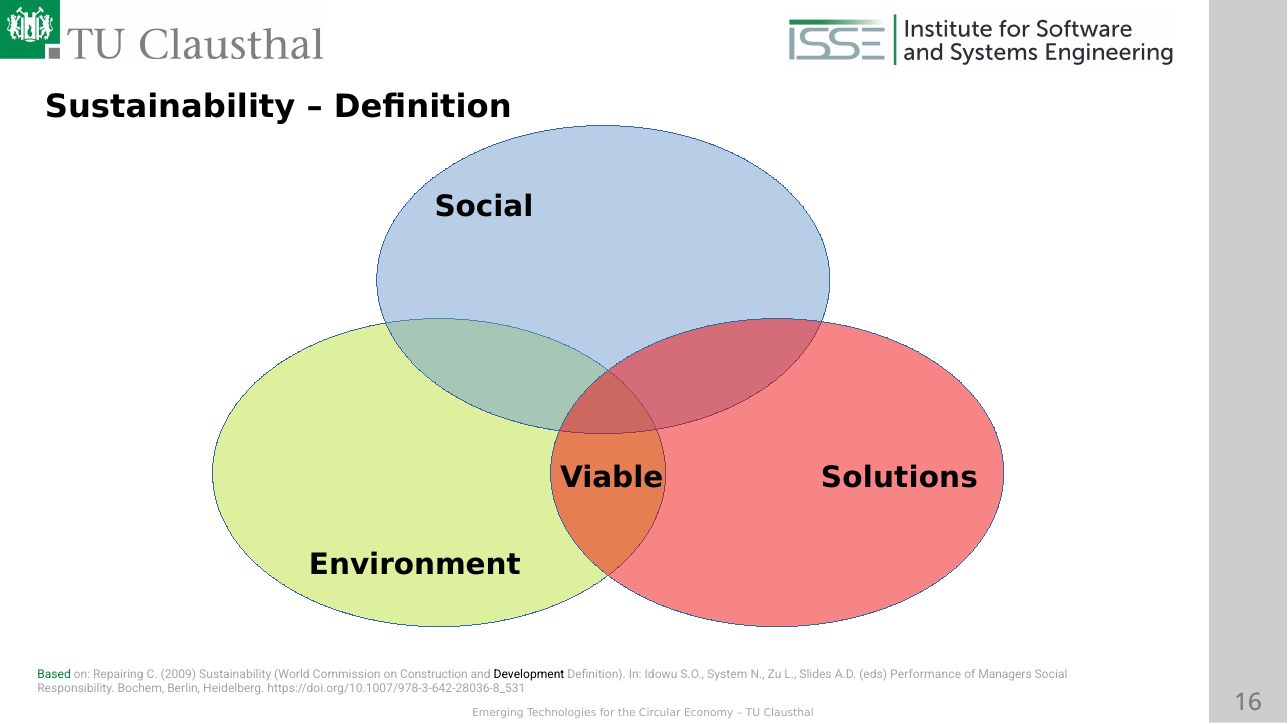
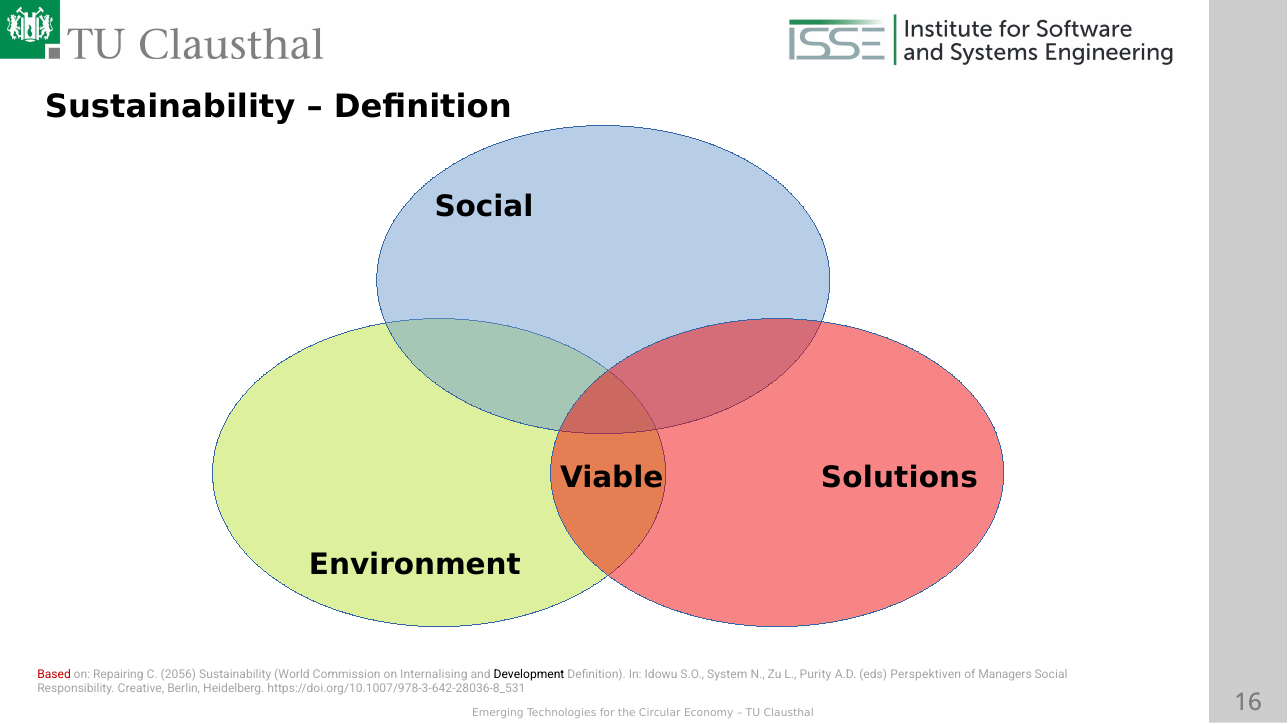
Based colour: green -> red
2009: 2009 -> 2056
Construction: Construction -> Internalising
Slides: Slides -> Purity
Performance: Performance -> Perspektiven
Bochem: Bochem -> Creative
